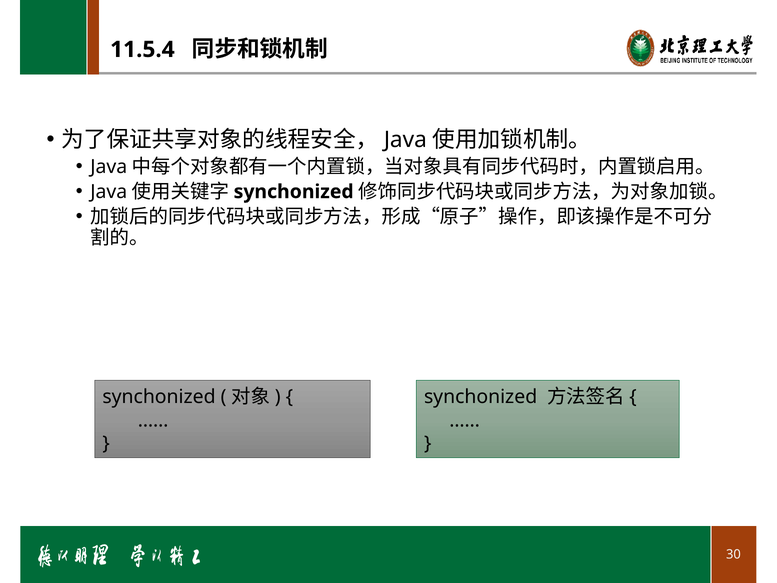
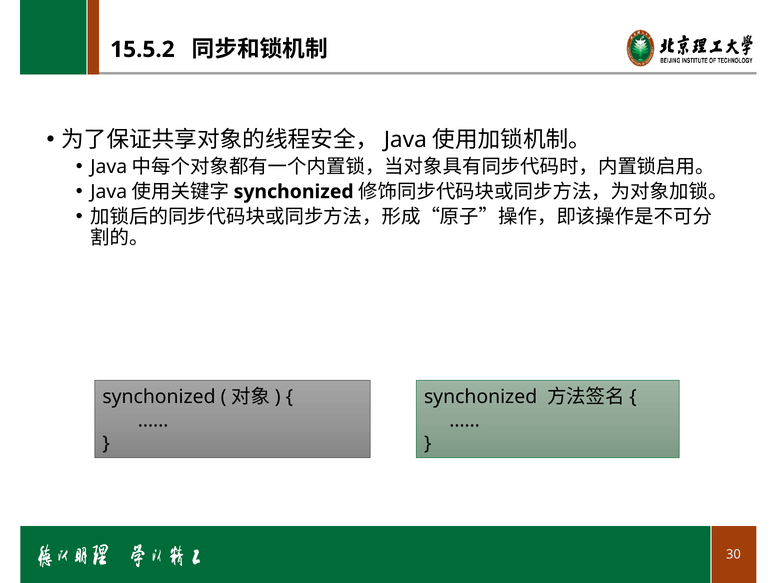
11.5.4: 11.5.4 -> 15.5.2
